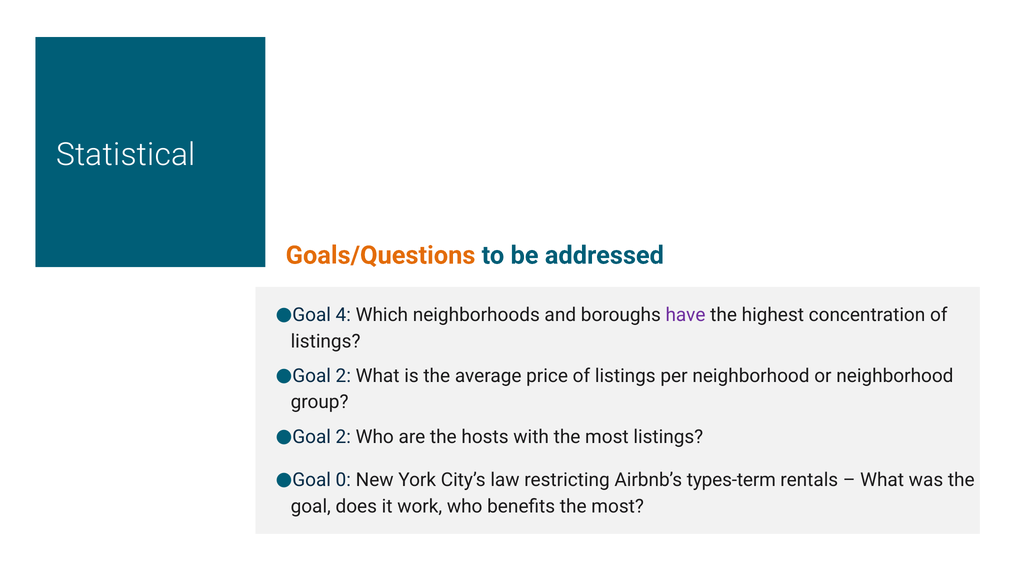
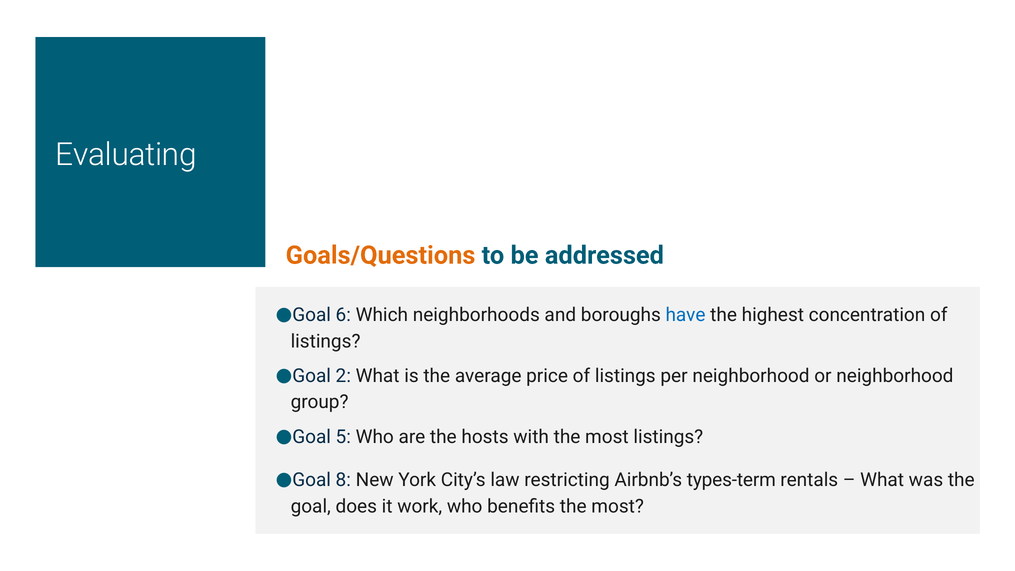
Statistical: Statistical -> Evaluating
4: 4 -> 6
have colour: purple -> blue
2 at (343, 437): 2 -> 5
0: 0 -> 8
